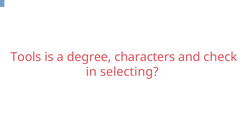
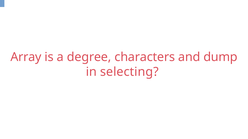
Tools: Tools -> Array
check: check -> dump
